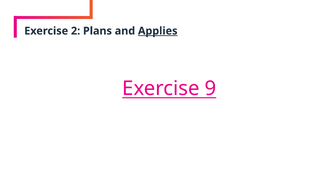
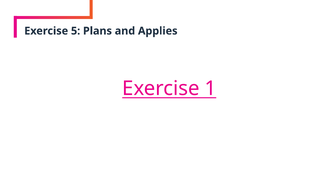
2: 2 -> 5
Applies underline: present -> none
9: 9 -> 1
